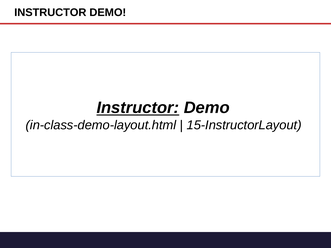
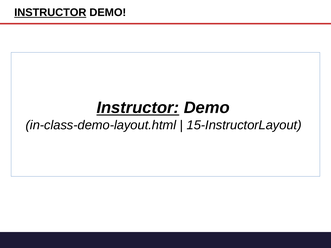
INSTRUCTOR at (50, 13) underline: none -> present
